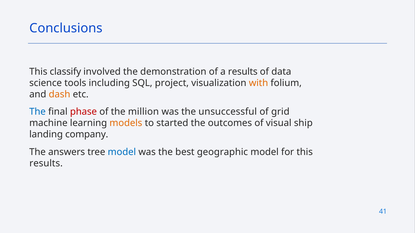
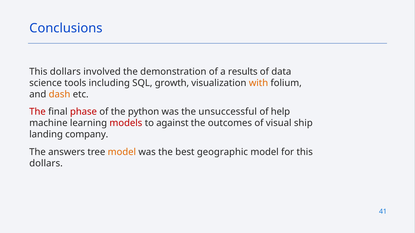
classify at (65, 72): classify -> dollars
project: project -> growth
The at (38, 112) colour: blue -> red
million: million -> python
grid: grid -> help
models colour: orange -> red
started: started -> against
model at (122, 152) colour: blue -> orange
results at (46, 164): results -> dollars
